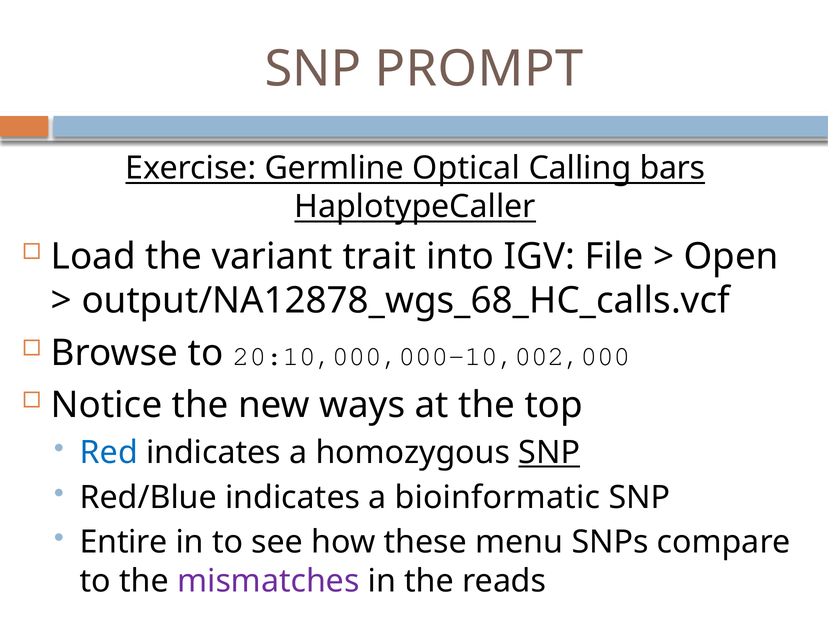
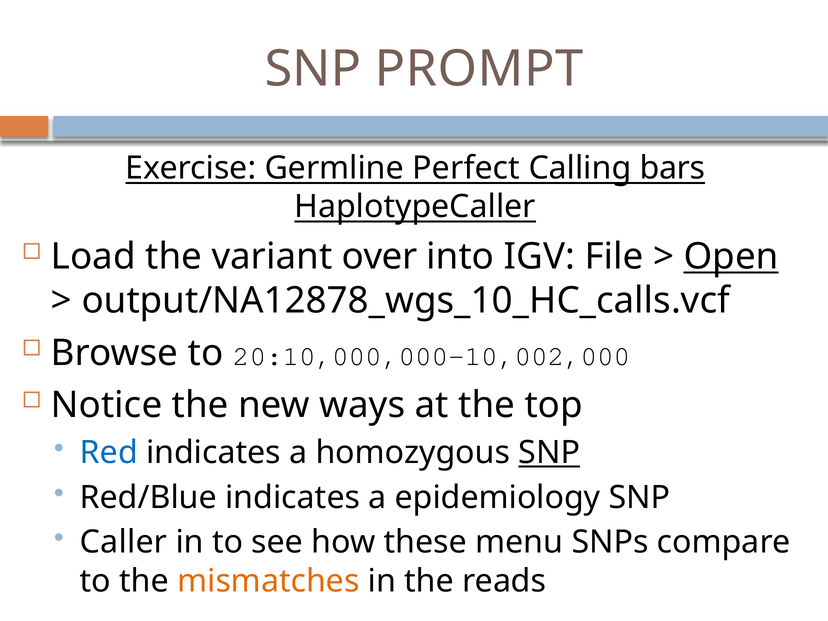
Optical: Optical -> Perfect
trait: trait -> over
Open underline: none -> present
output/NA12878_wgs_68_HC_calls.vcf: output/NA12878_wgs_68_HC_calls.vcf -> output/NA12878_wgs_10_HC_calls.vcf
bioinformatic: bioinformatic -> epidemiology
Entire: Entire -> Caller
mismatches colour: purple -> orange
